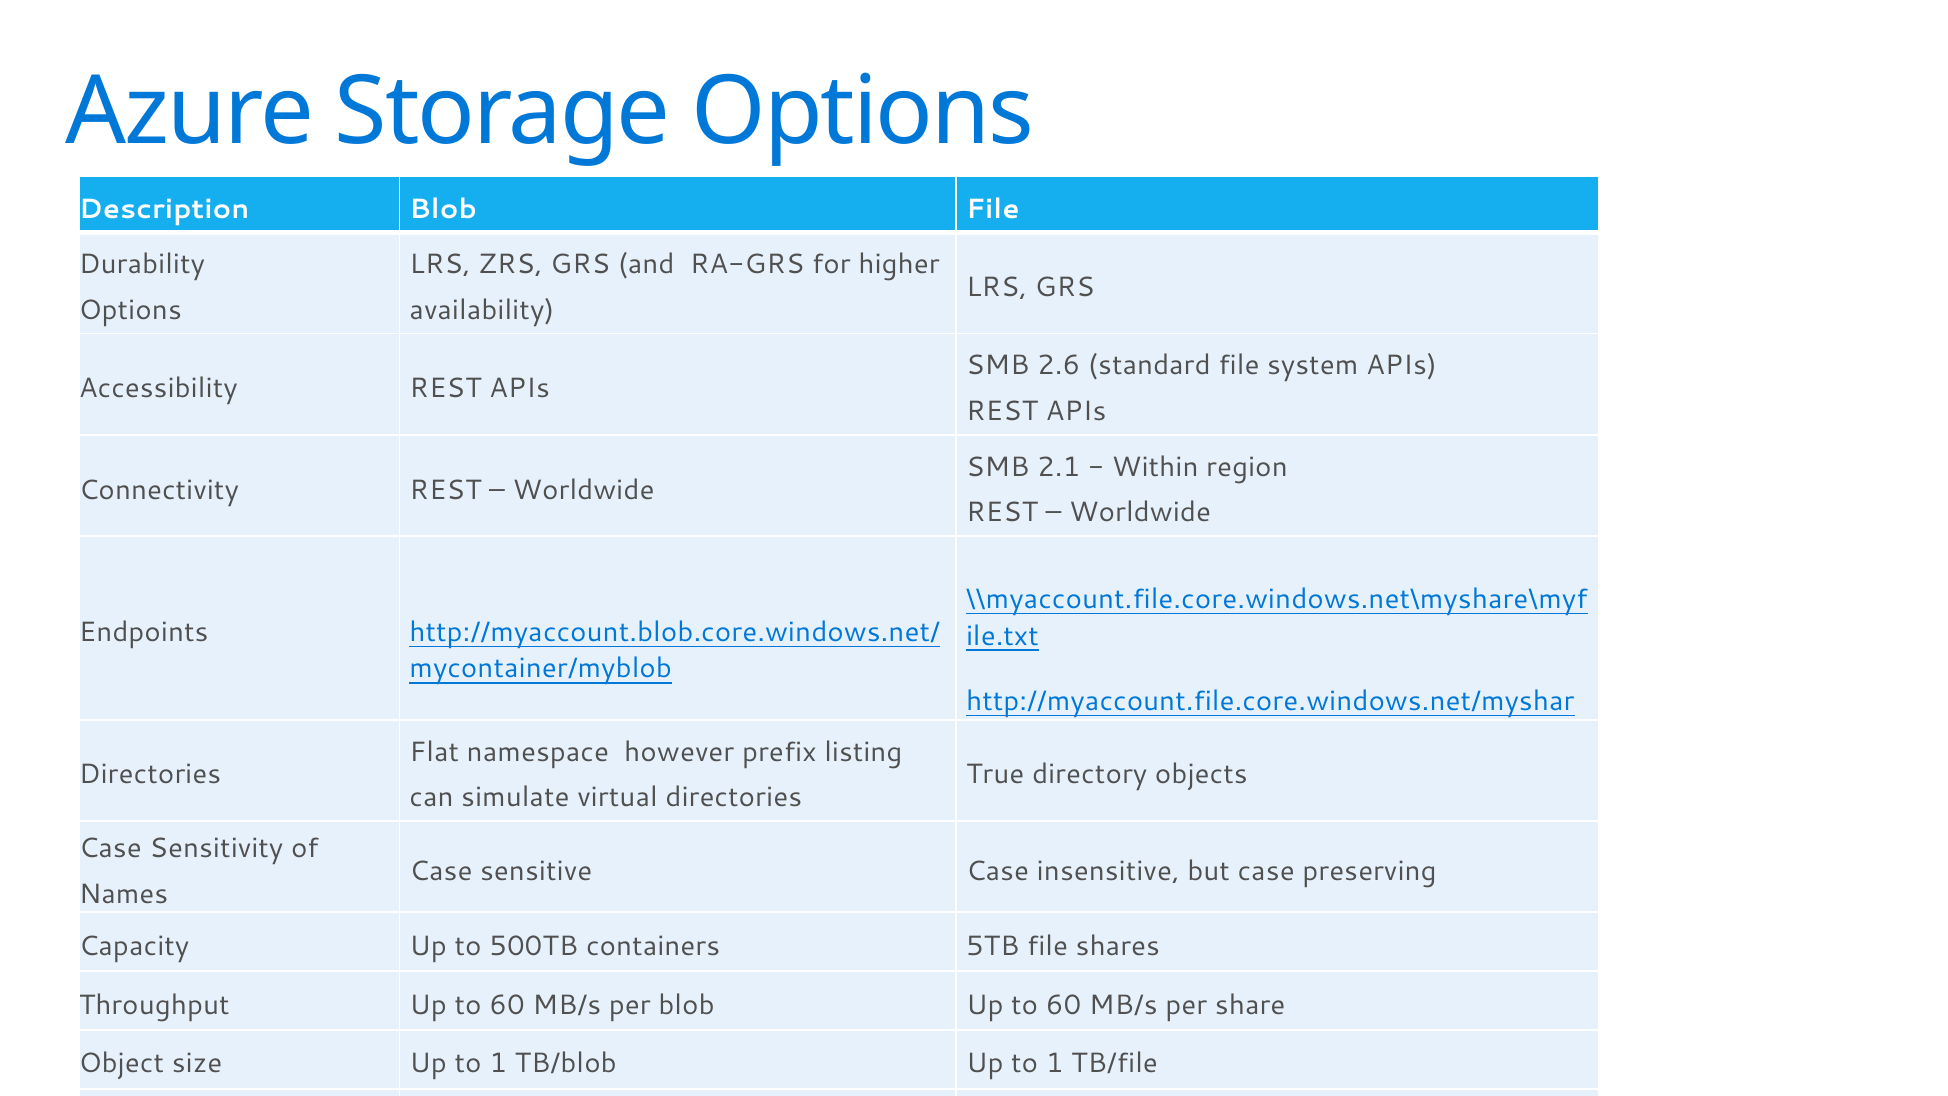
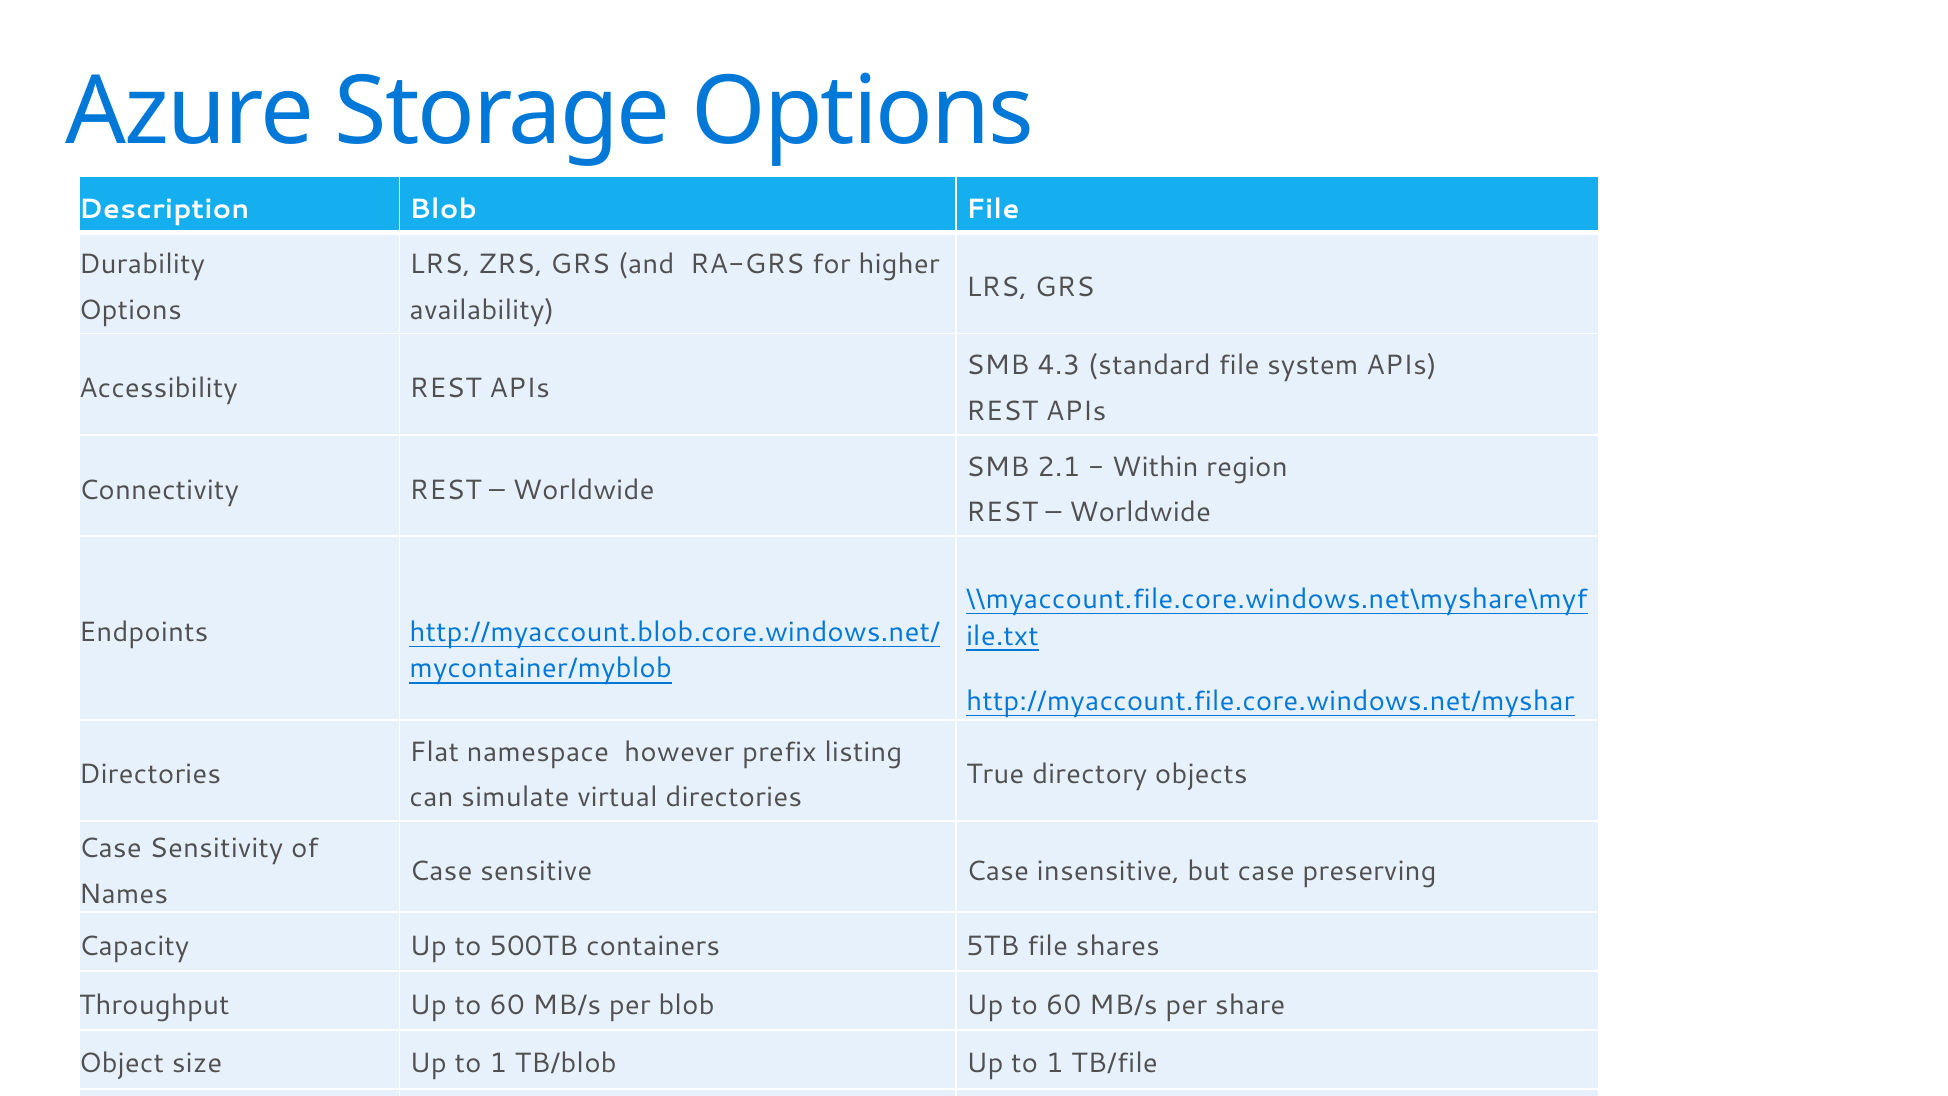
2.6: 2.6 -> 4.3
